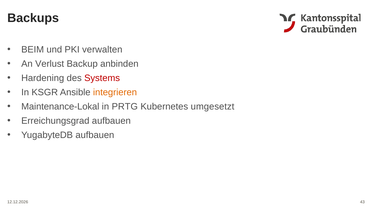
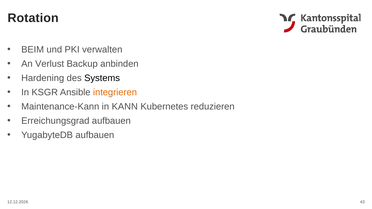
Backups: Backups -> Rotation
Systems colour: red -> black
Maintenance-Lokal: Maintenance-Lokal -> Maintenance-Kann
PRTG: PRTG -> KANN
umgesetzt: umgesetzt -> reduzieren
